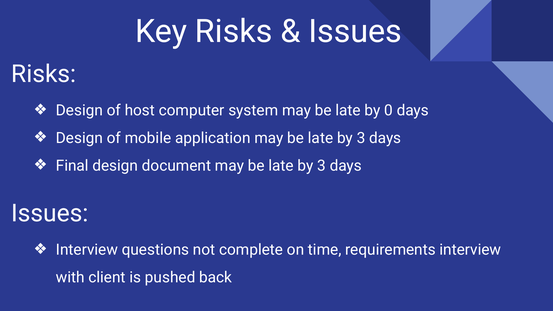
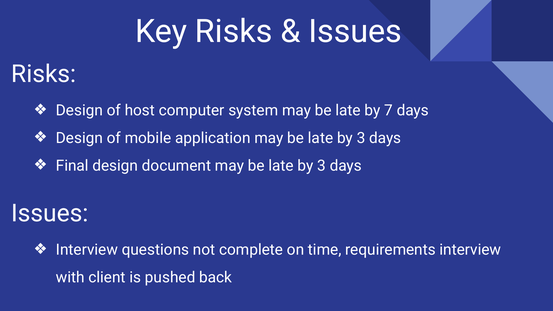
0: 0 -> 7
